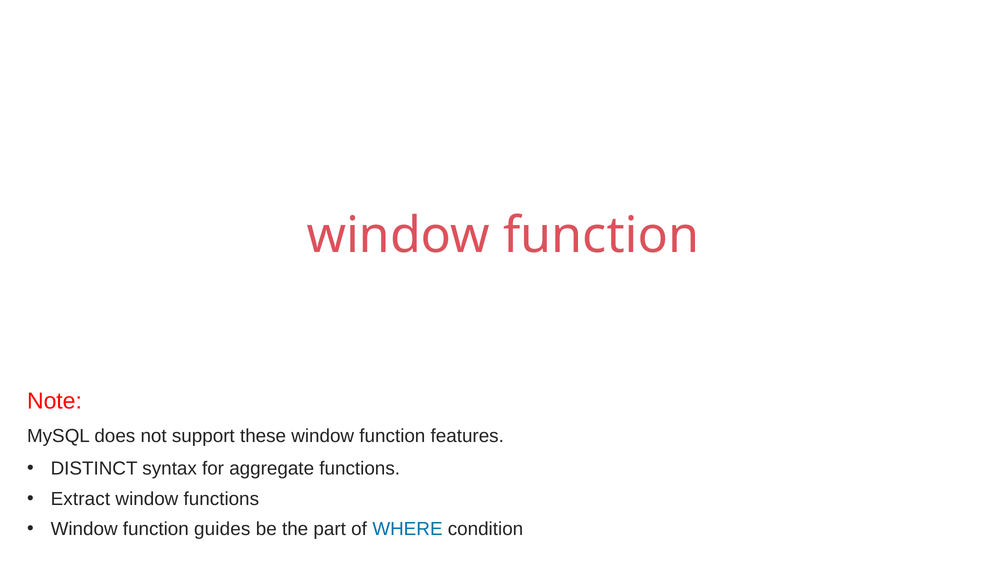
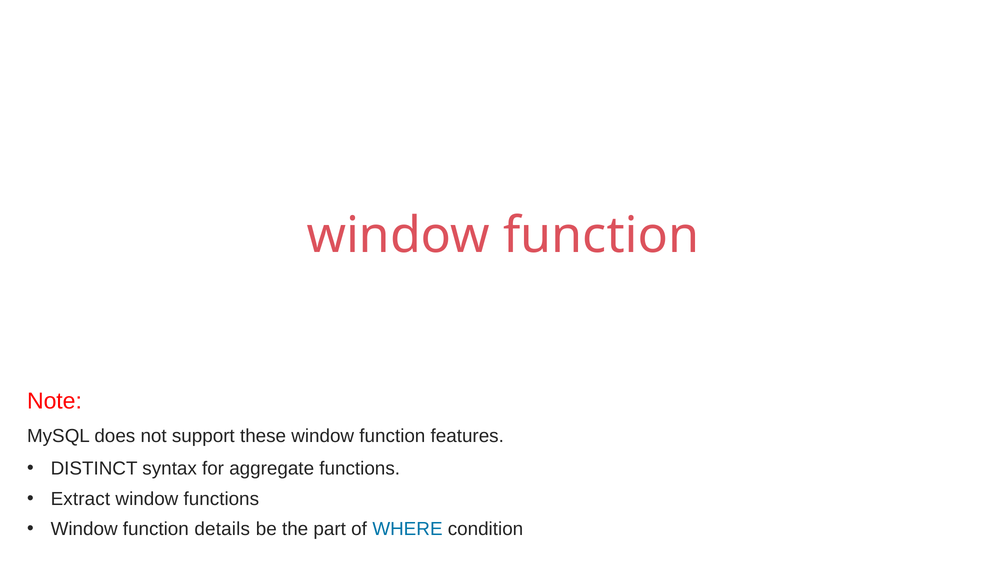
guides: guides -> details
